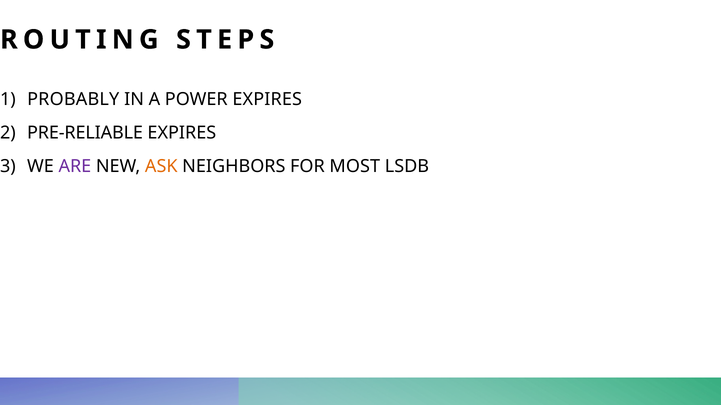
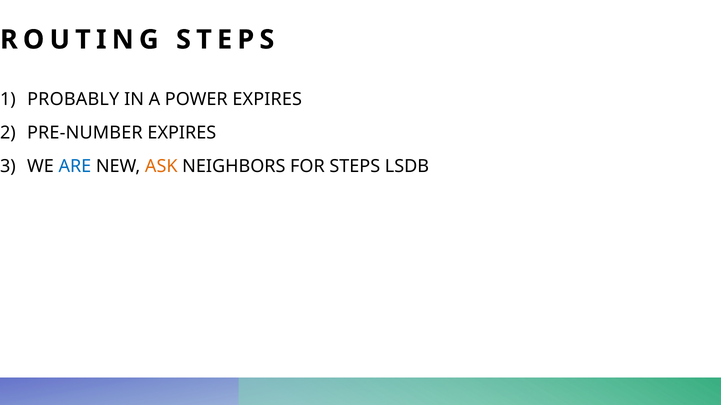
PRE-RELIABLE: PRE-RELIABLE -> PRE-NUMBER
ARE colour: purple -> blue
FOR MOST: MOST -> STEPS
